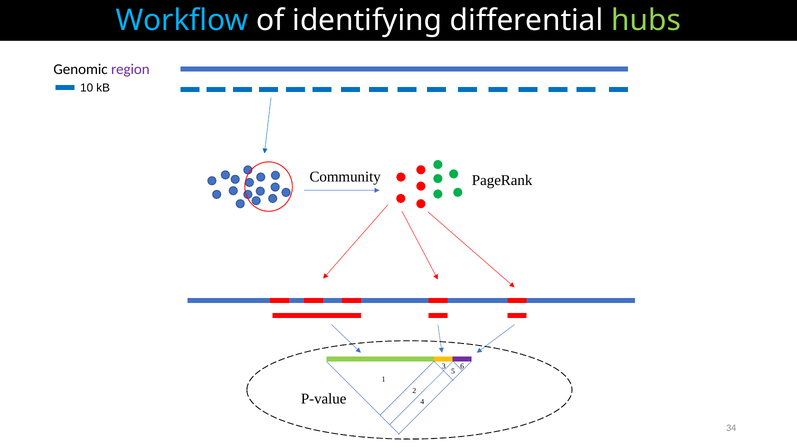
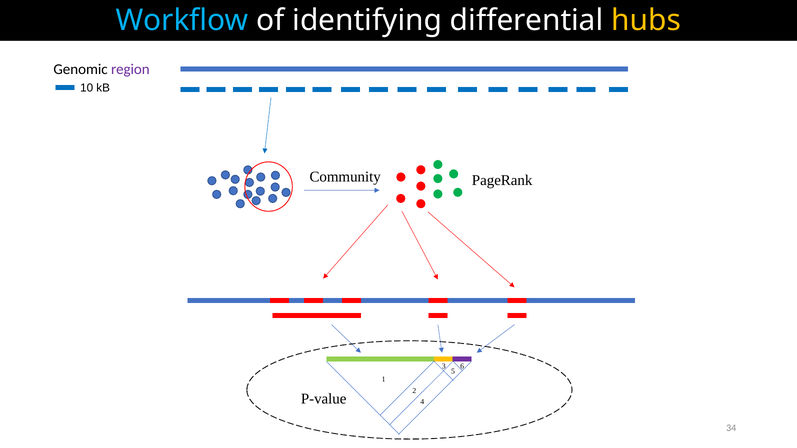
hubs colour: light green -> yellow
